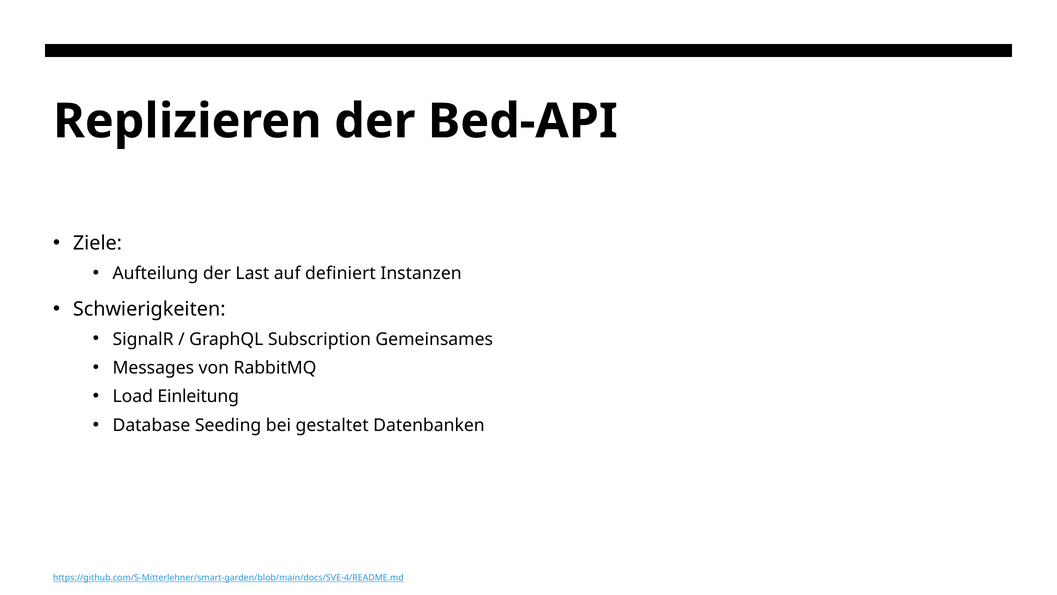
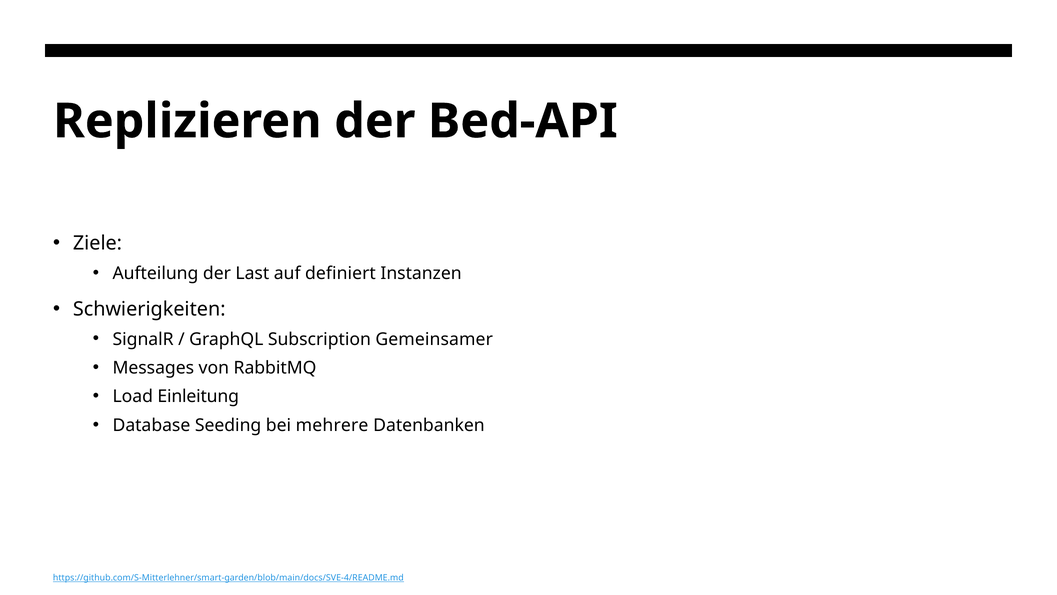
Gemeinsames: Gemeinsames -> Gemeinsamer
gestaltet: gestaltet -> mehrere
